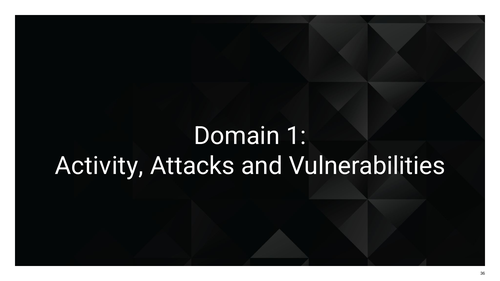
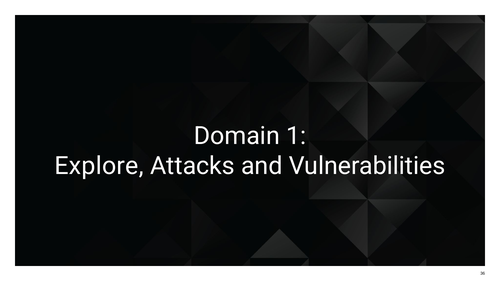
Activity: Activity -> Explore
